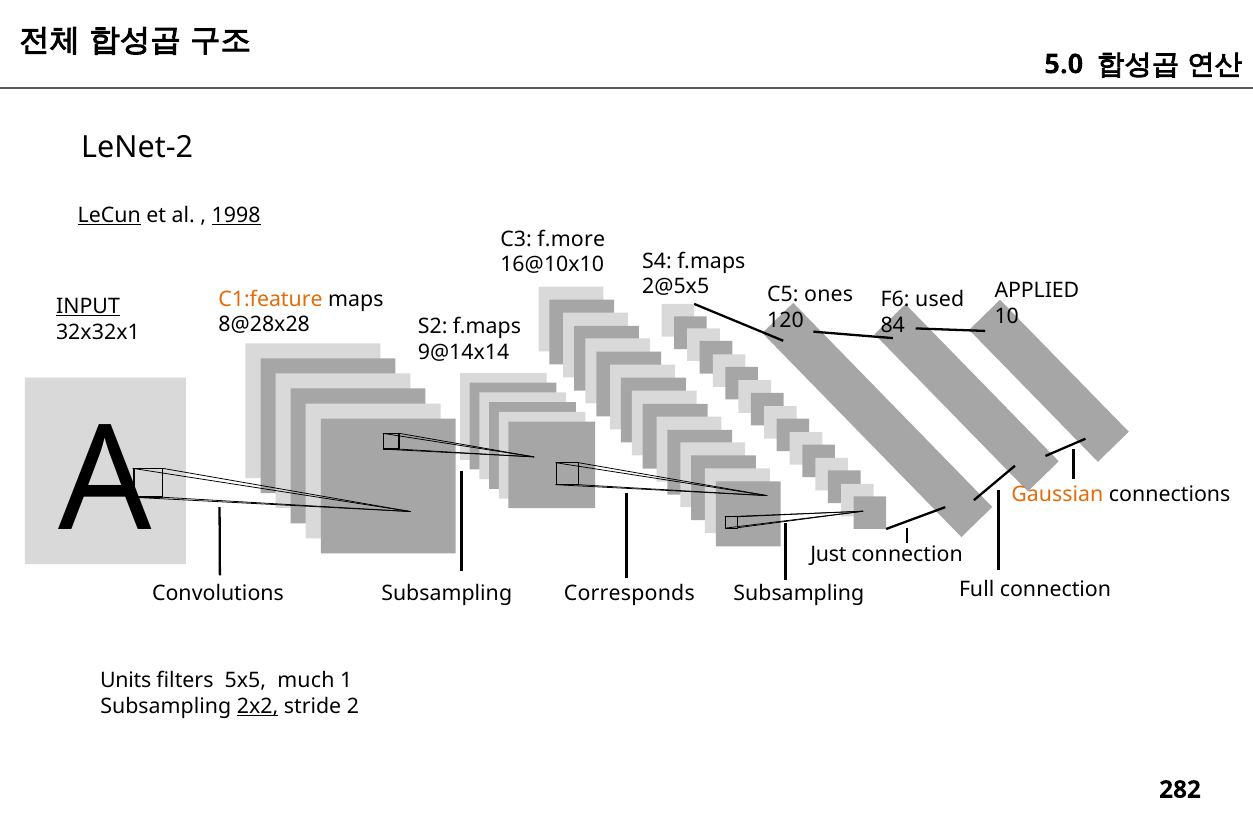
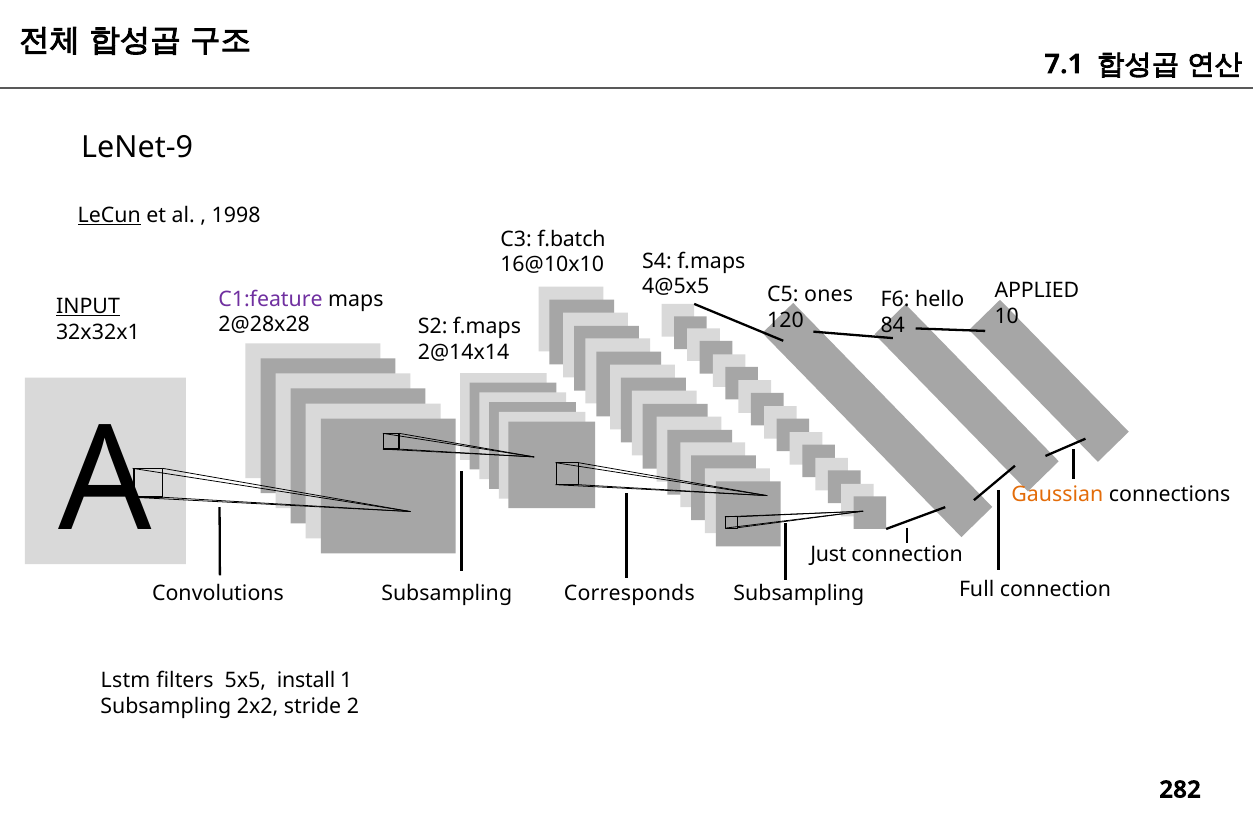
5.0: 5.0 -> 7.1
LeNet-2: LeNet-2 -> LeNet-9
1998 underline: present -> none
f.more: f.more -> f.batch
2@5x5: 2@5x5 -> 4@5x5
C1:feature colour: orange -> purple
used: used -> hello
8@28x28: 8@28x28 -> 2@28x28
9@14x14: 9@14x14 -> 2@14x14
Units: Units -> Lstm
much: much -> install
2x2 underline: present -> none
